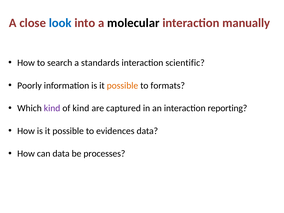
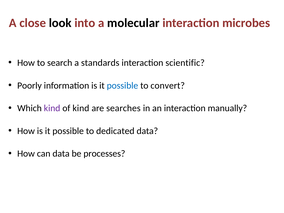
look colour: blue -> black
manually: manually -> microbes
possible at (122, 86) colour: orange -> blue
formats: formats -> convert
captured: captured -> searches
reporting: reporting -> manually
evidences: evidences -> dedicated
